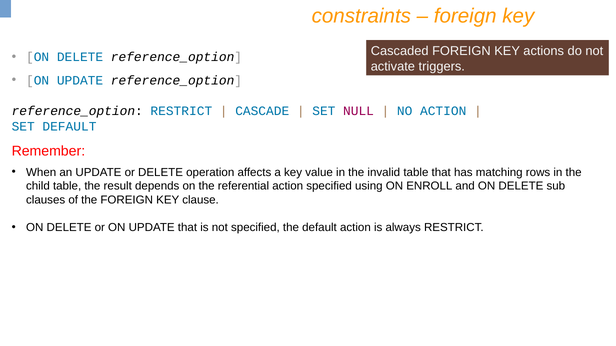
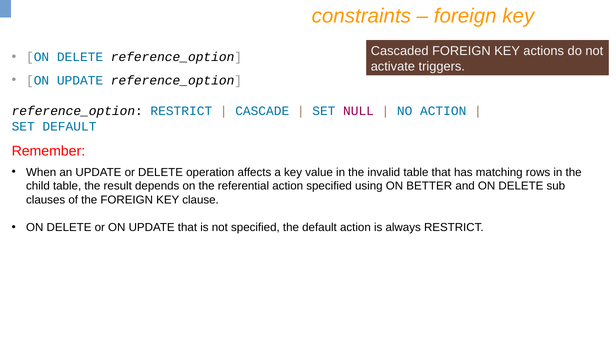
ENROLL: ENROLL -> BETTER
